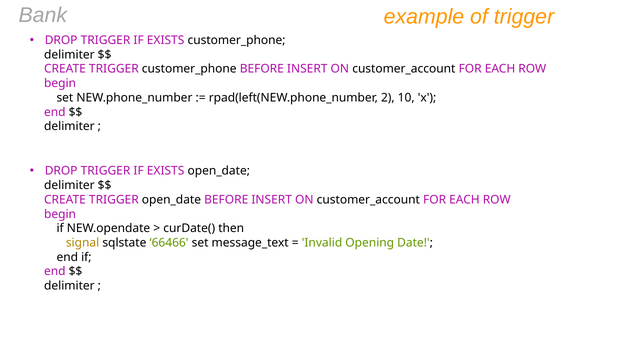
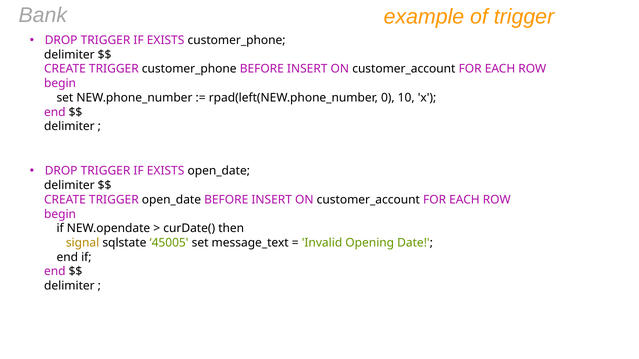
2: 2 -> 0
66466: 66466 -> 45005
